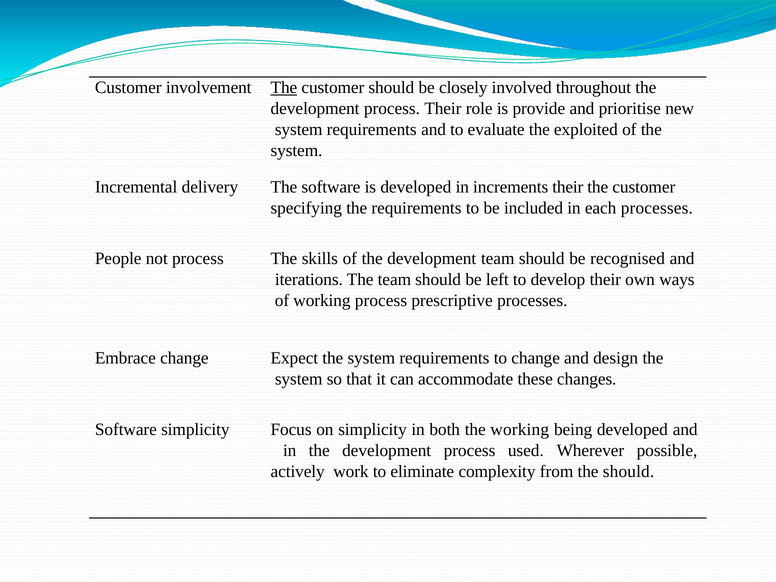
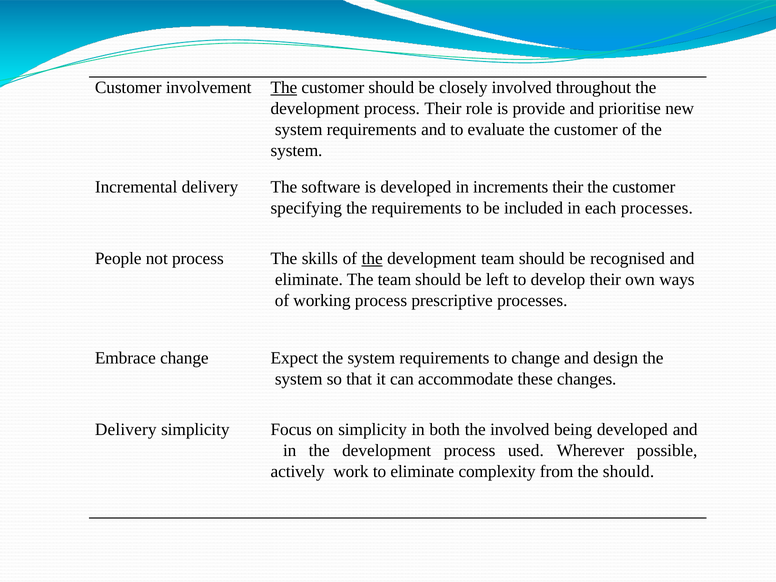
evaluate the exploited: exploited -> customer
the at (372, 259) underline: none -> present
iterations at (309, 280): iterations -> eliminate
Software at (126, 430): Software -> Delivery
the working: working -> involved
